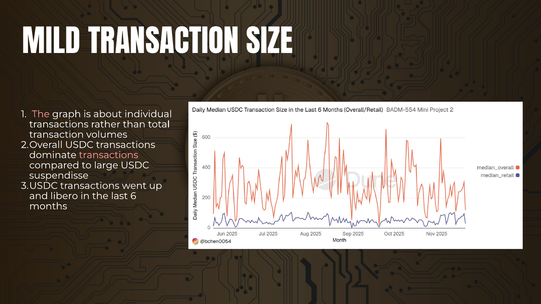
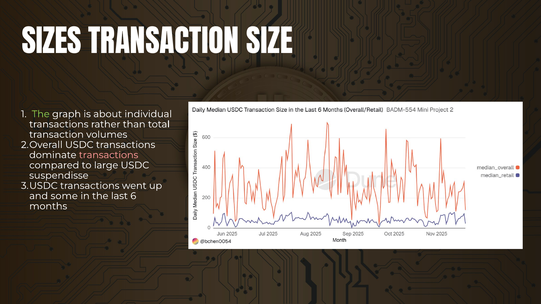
MILD: MILD -> SIZES
The at (41, 114) colour: pink -> light green
libero: libero -> some
